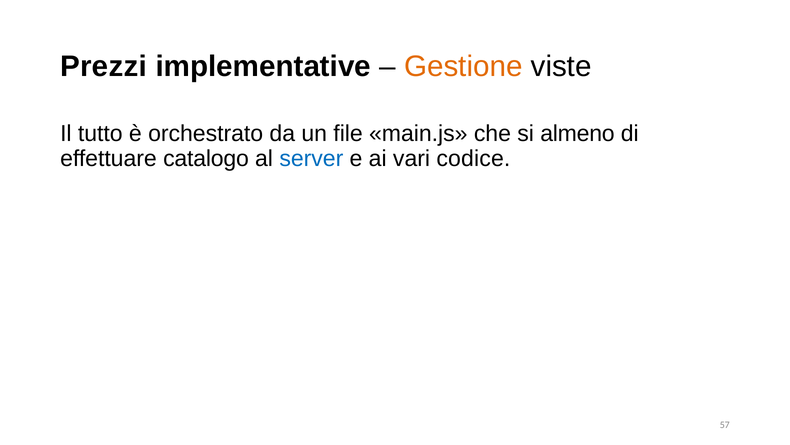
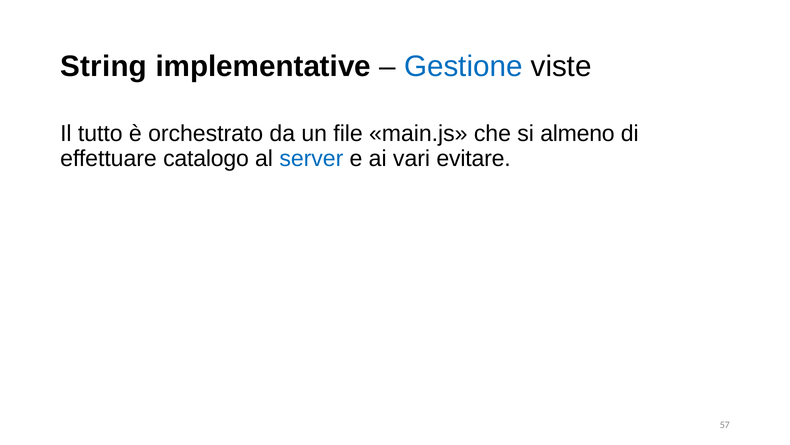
Prezzi: Prezzi -> String
Gestione colour: orange -> blue
codice: codice -> evitare
